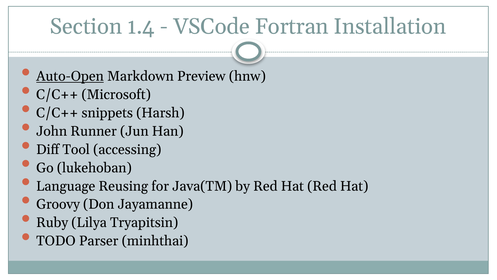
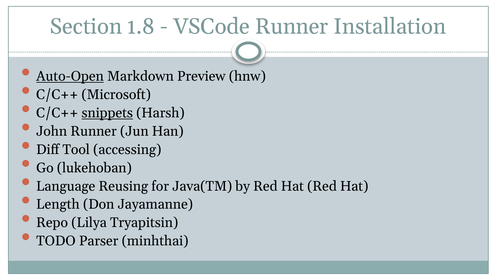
1.4: 1.4 -> 1.8
VSCode Fortran: Fortran -> Runner
snippets underline: none -> present
Groovy: Groovy -> Length
Ruby: Ruby -> Repo
